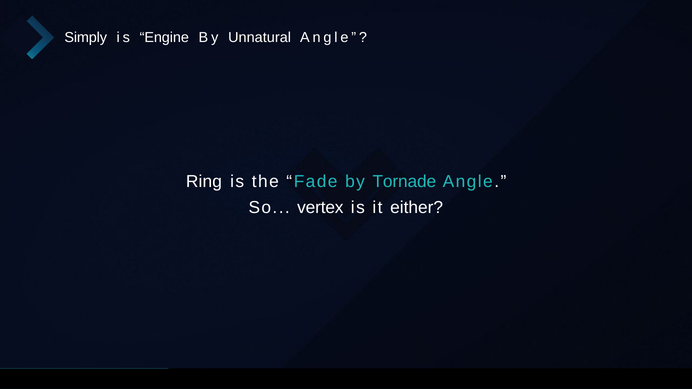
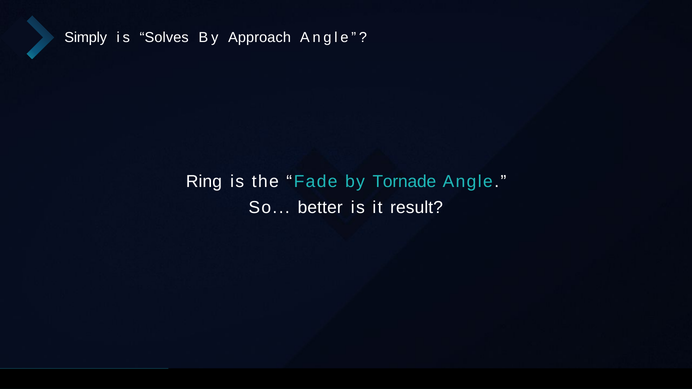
Engine: Engine -> Solves
Unnatural: Unnatural -> Approach
vertex: vertex -> better
either: either -> result
